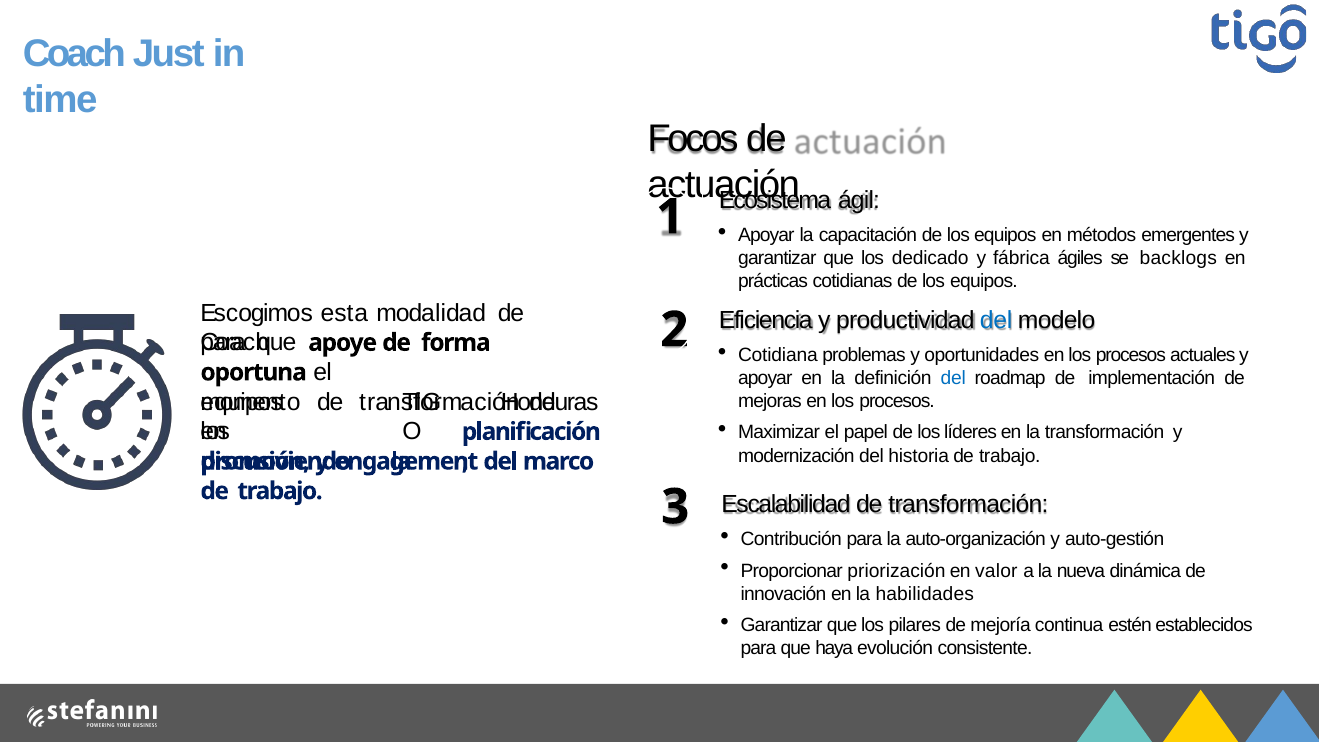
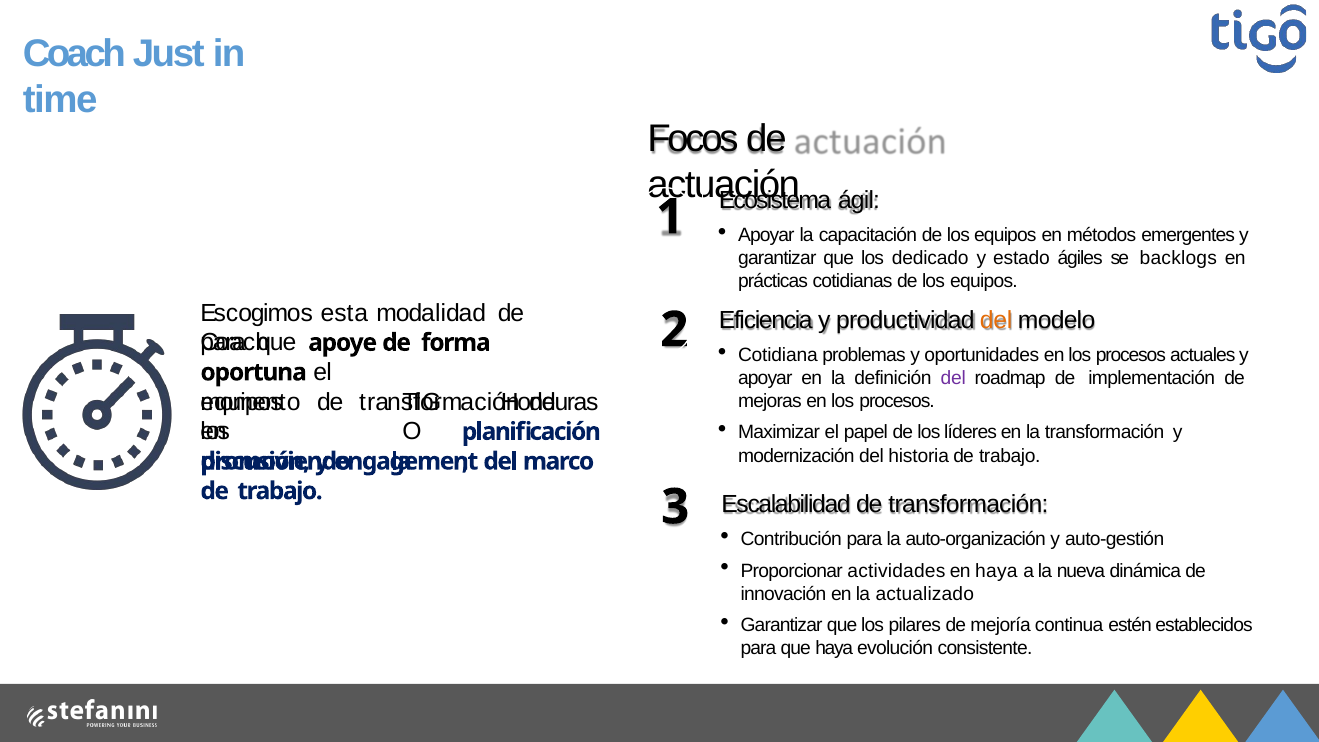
fábrica: fábrica -> estado
del at (996, 320) colour: blue -> orange
del at (953, 378) colour: blue -> purple
priorización: priorización -> actividades
en valor: valor -> haya
habilidades: habilidades -> actualizado
